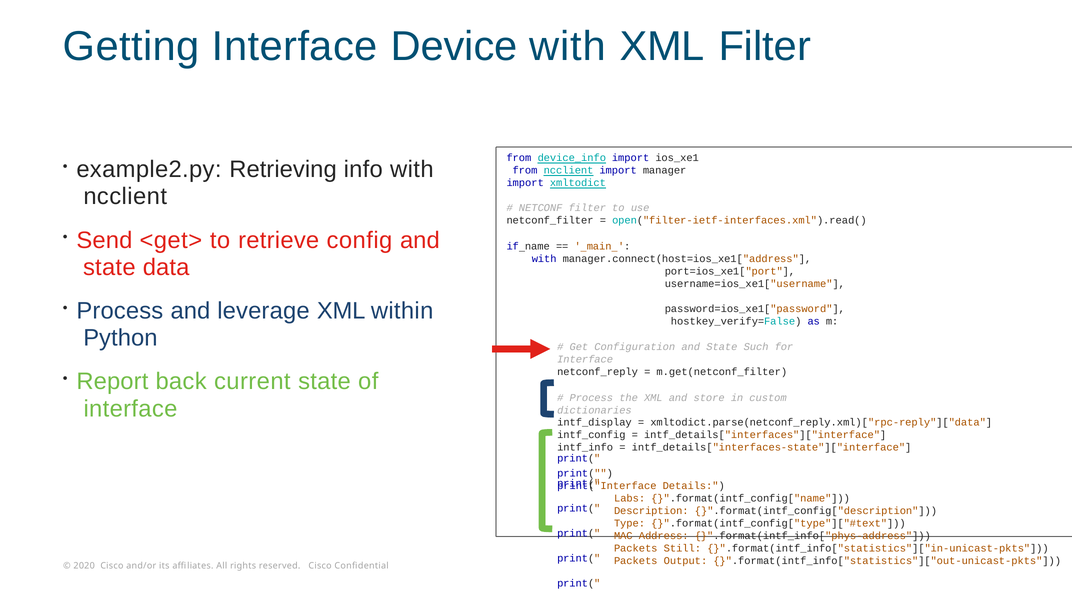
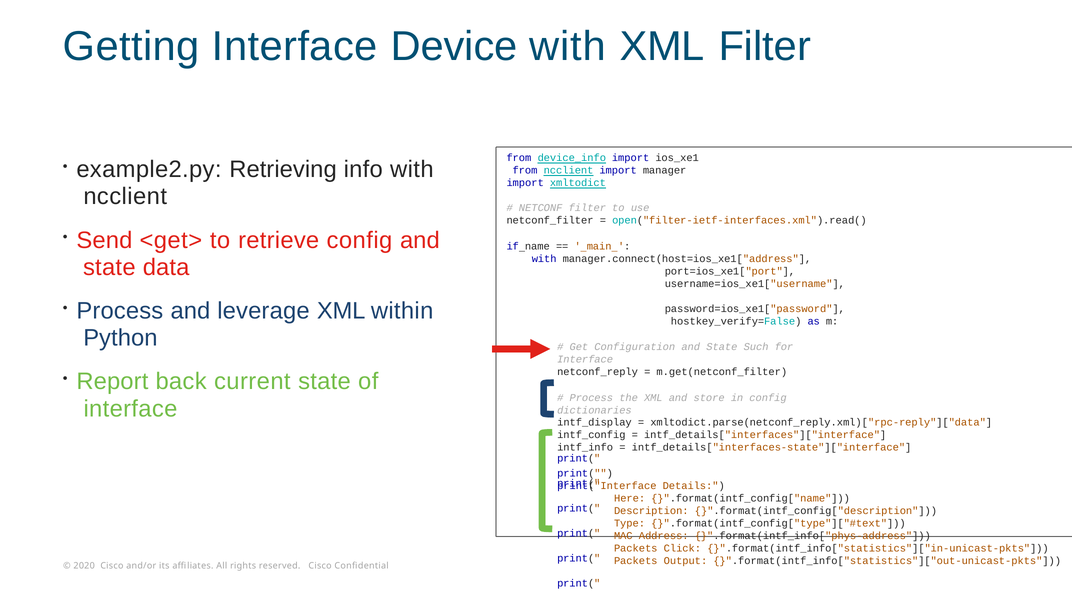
in custom: custom -> config
Labs: Labs -> Here
Still: Still -> Click
